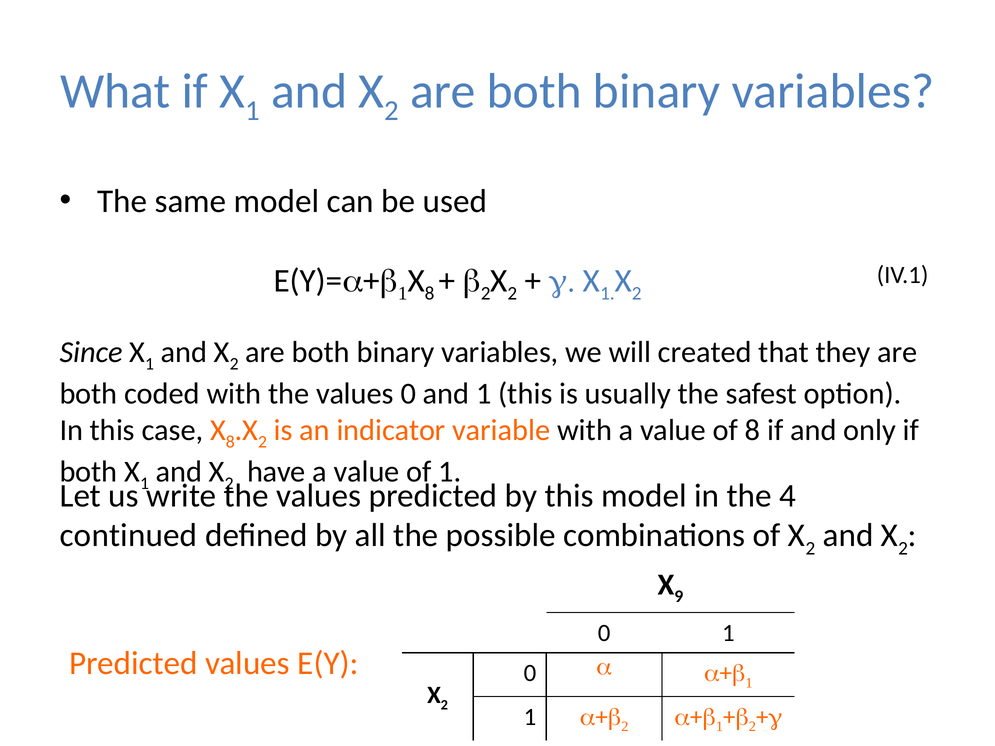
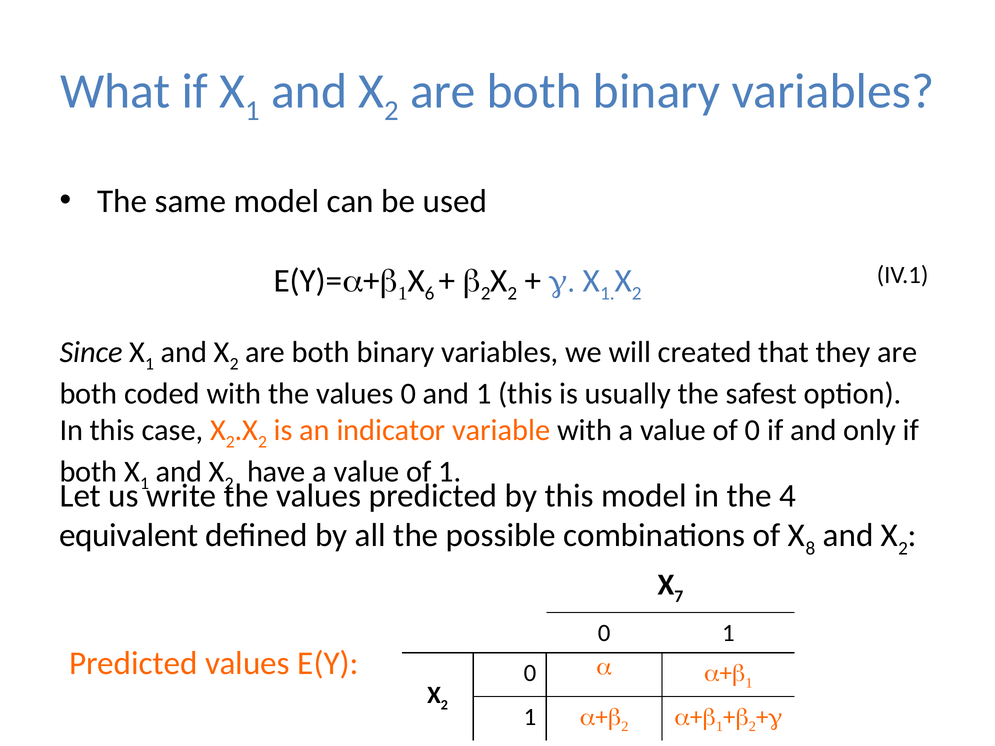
8 at (430, 294): 8 -> 6
8 at (230, 442): 8 -> 2
of 8: 8 -> 0
continued: continued -> equivalent
2 at (810, 549): 2 -> 8
9: 9 -> 7
